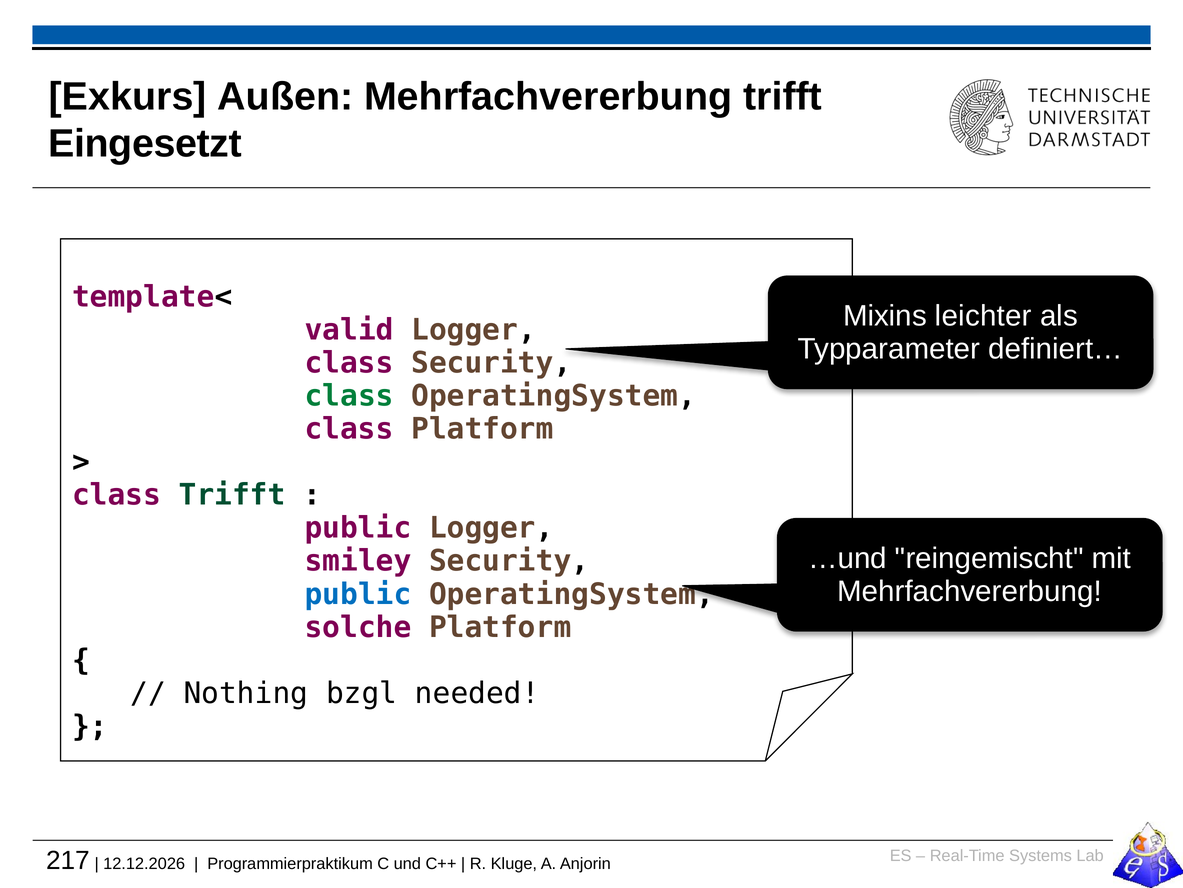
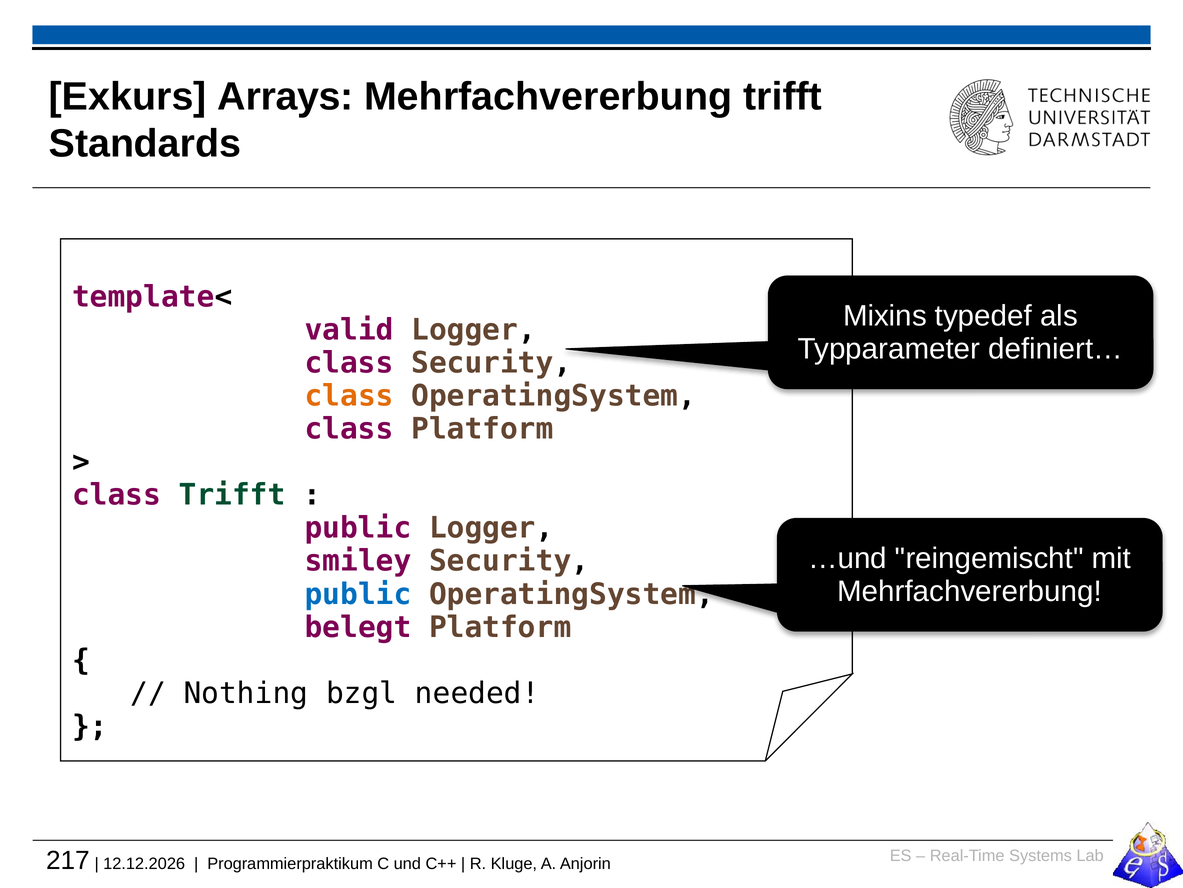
Außen: Außen -> Arrays
Eingesetzt: Eingesetzt -> Standards
leichter: leichter -> typedef
class at (349, 396) colour: green -> orange
solche: solche -> belegt
